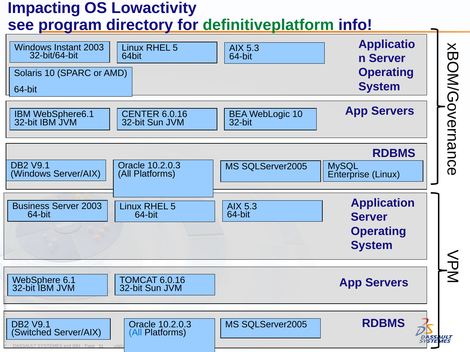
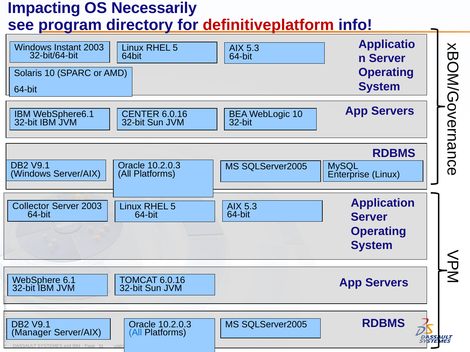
Lowactivity: Lowactivity -> Necessarily
definitiveplatform colour: green -> red
Business: Business -> Collector
Switched: Switched -> Manager
